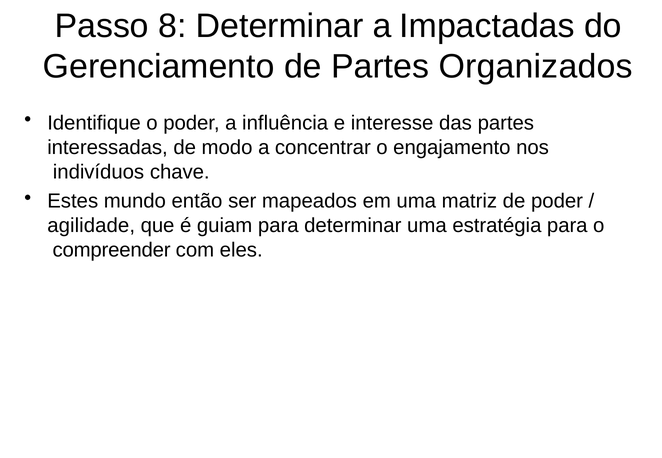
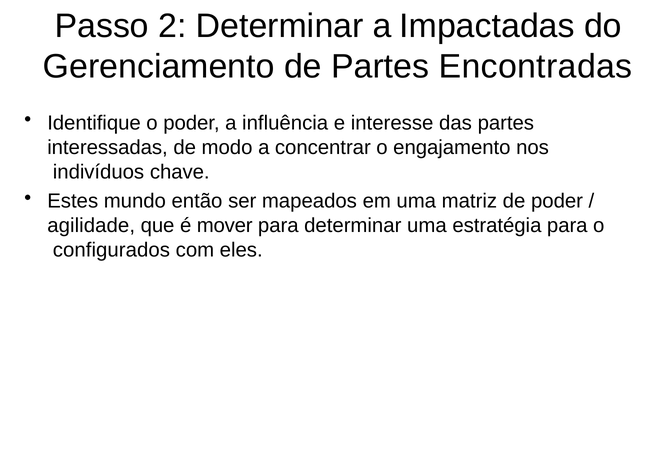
8: 8 -> 2
Organizados: Organizados -> Encontradas
guiam: guiam -> mover
compreender: compreender -> configurados
